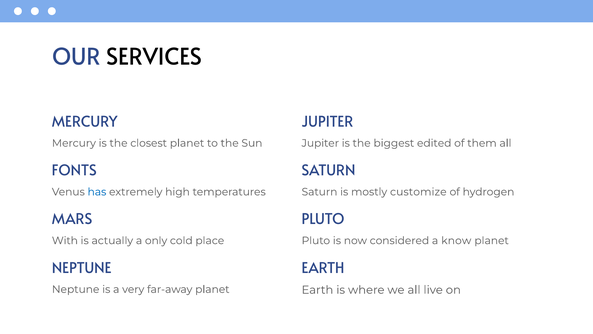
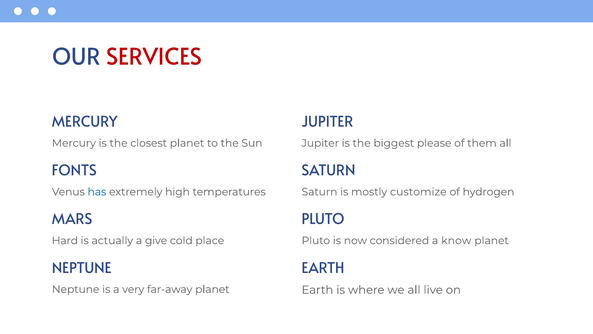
SERVICES colour: black -> red
edited: edited -> please
With: With -> Hard
only: only -> give
